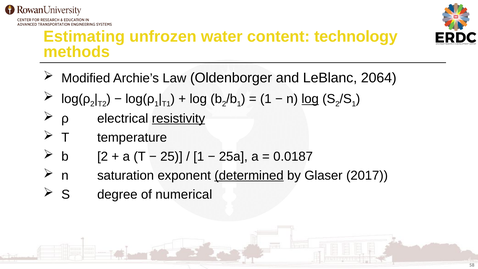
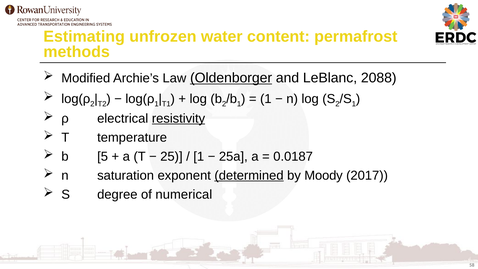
technology: technology -> permafrost
Oldenborger underline: none -> present
2064: 2064 -> 2088
log at (310, 99) underline: present -> none
2 at (103, 156): 2 -> 5
Glaser: Glaser -> Moody
